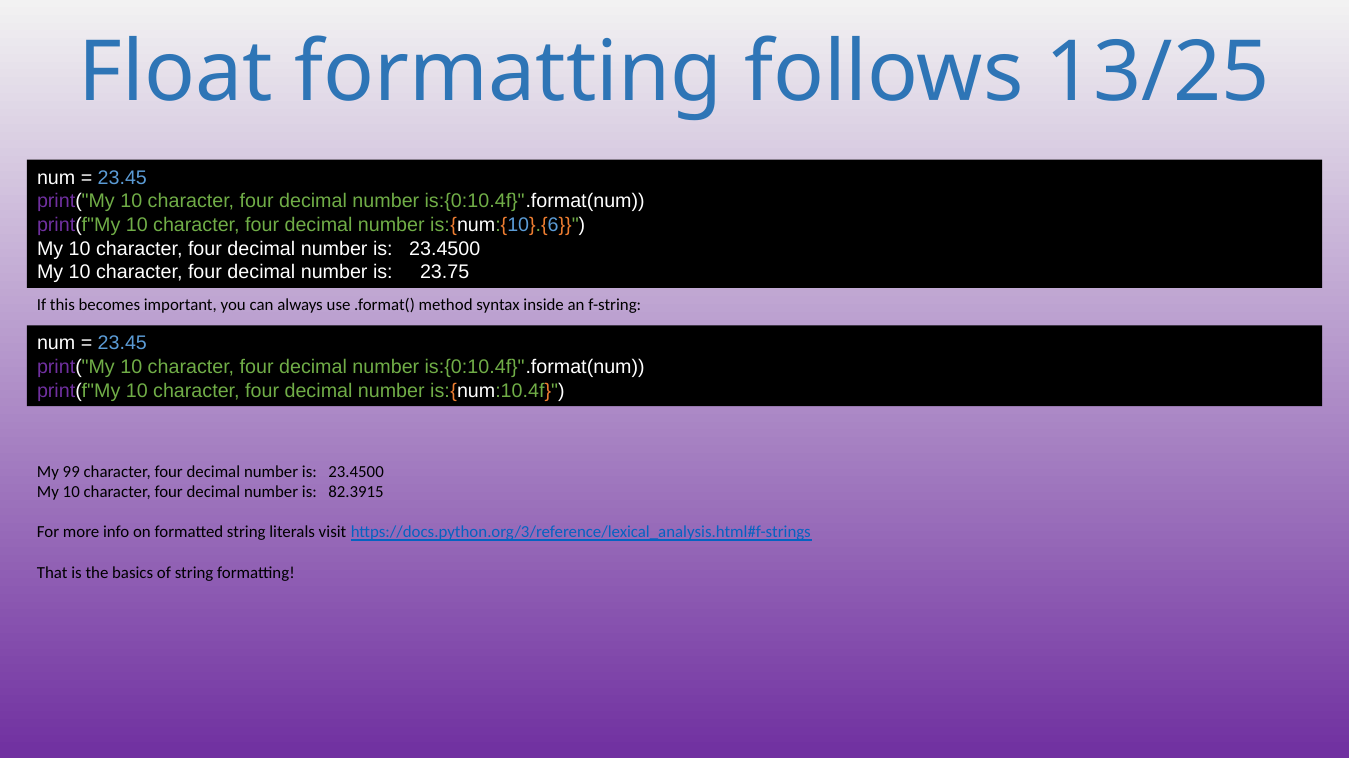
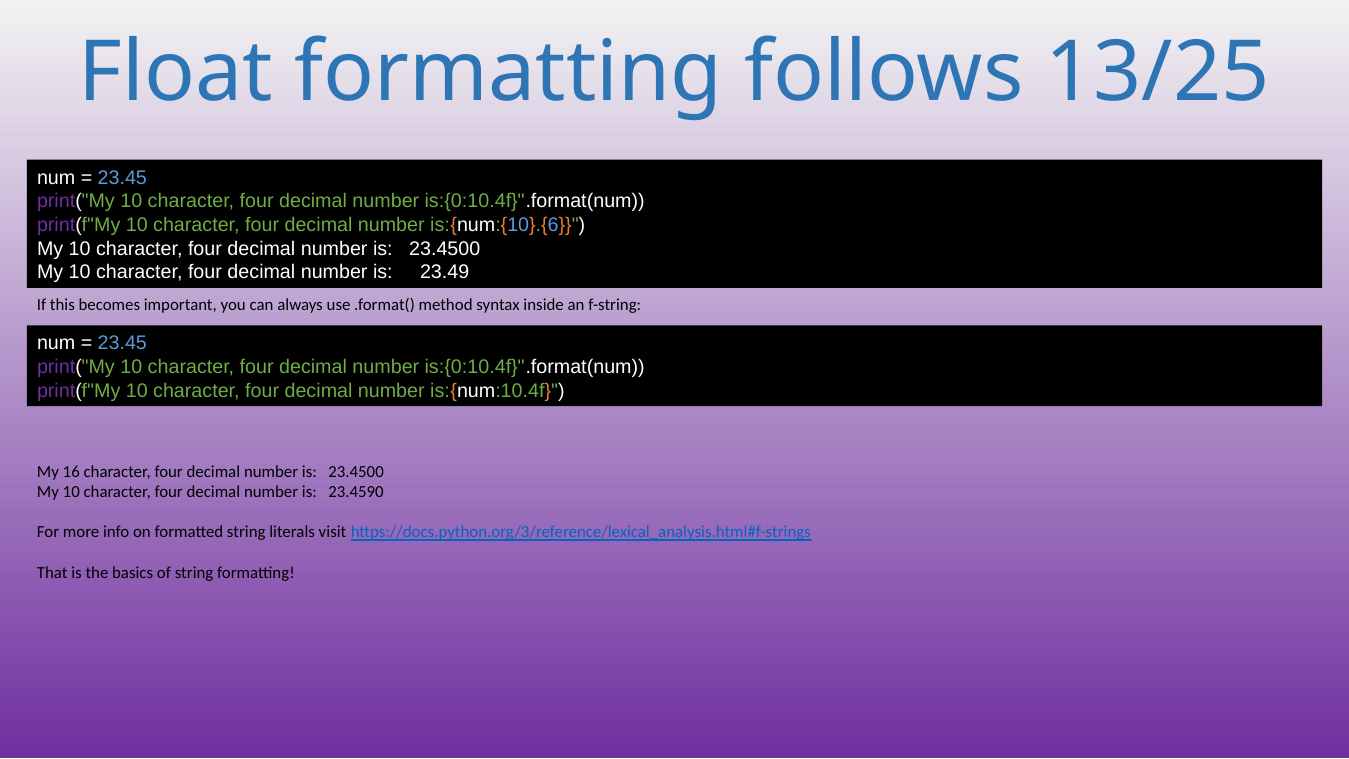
23.75: 23.75 -> 23.49
99: 99 -> 16
82.3915: 82.3915 -> 23.4590
